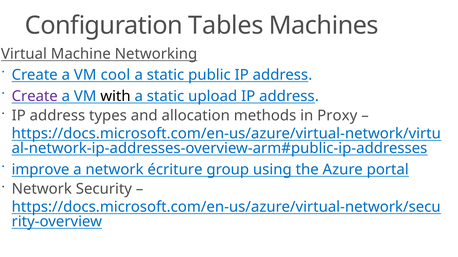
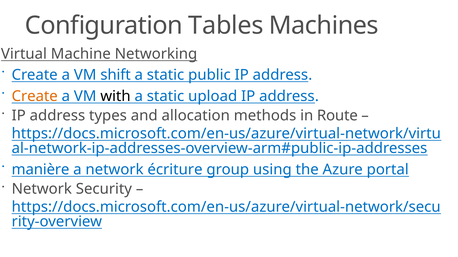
cool: cool -> shift
Create at (35, 96) colour: purple -> orange
Proxy: Proxy -> Route
improve: improve -> manière
